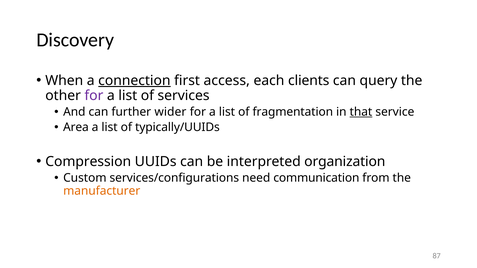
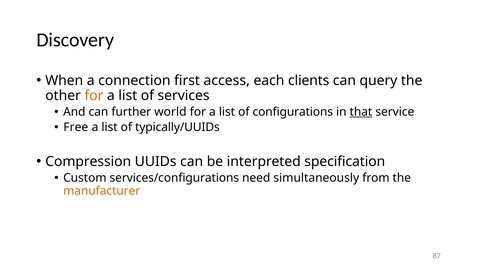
connection underline: present -> none
for at (94, 96) colour: purple -> orange
wider: wider -> world
fragmentation: fragmentation -> configurations
Area: Area -> Free
organization: organization -> specification
communication: communication -> simultaneously
